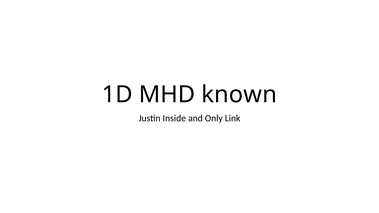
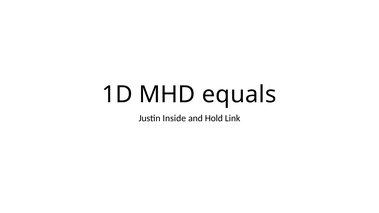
known: known -> equals
Only: Only -> Hold
